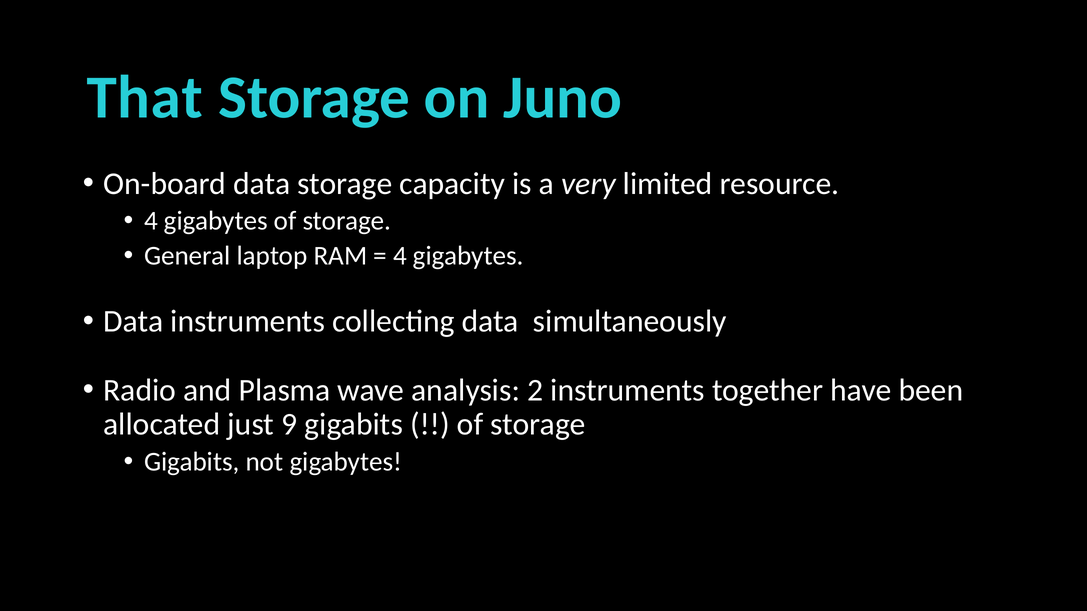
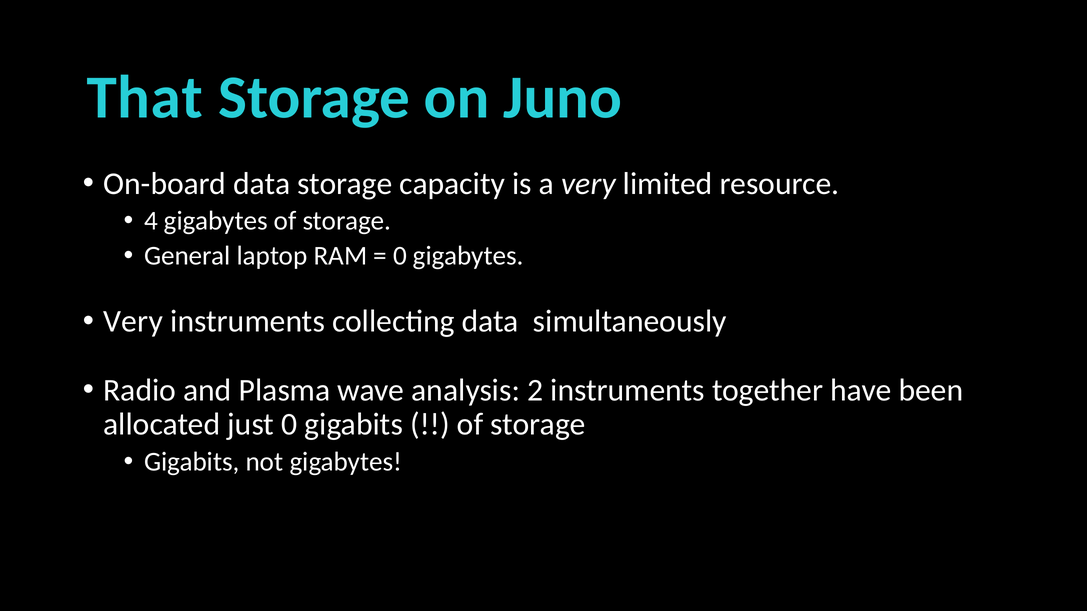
4 at (400, 256): 4 -> 0
Data at (133, 322): Data -> Very
just 9: 9 -> 0
